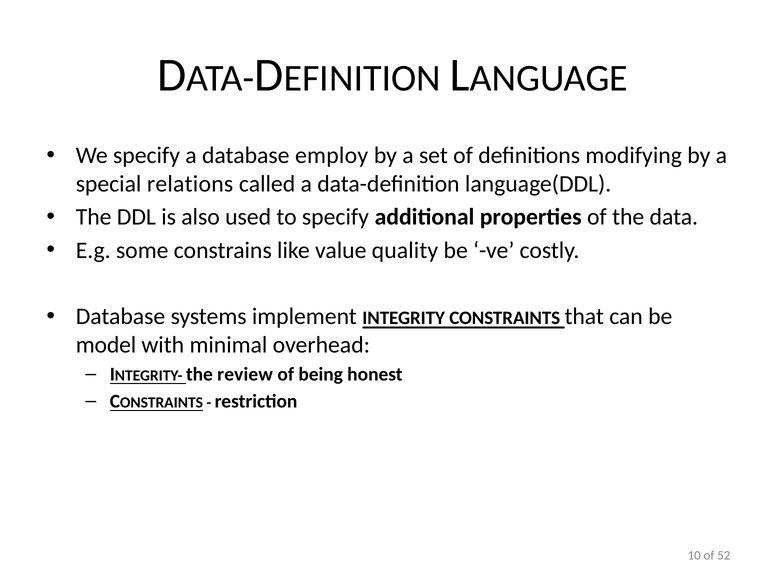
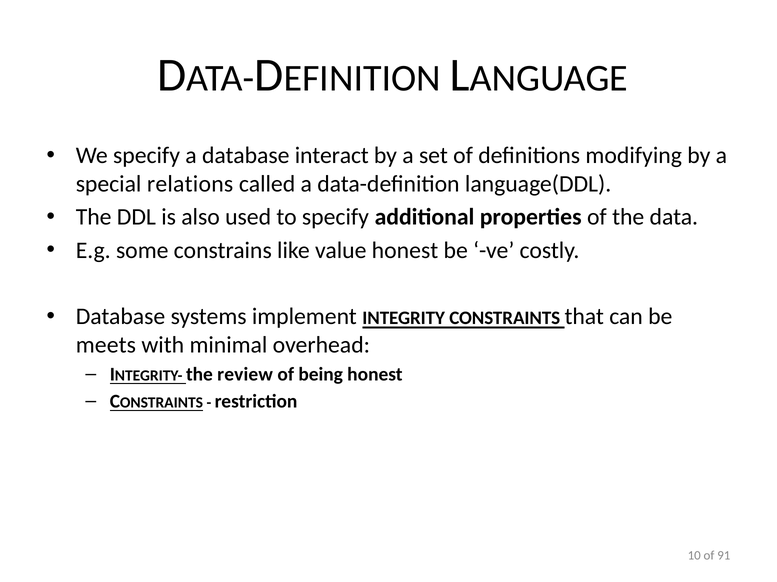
employ: employ -> interact
value quality: quality -> honest
model: model -> meets
52: 52 -> 91
